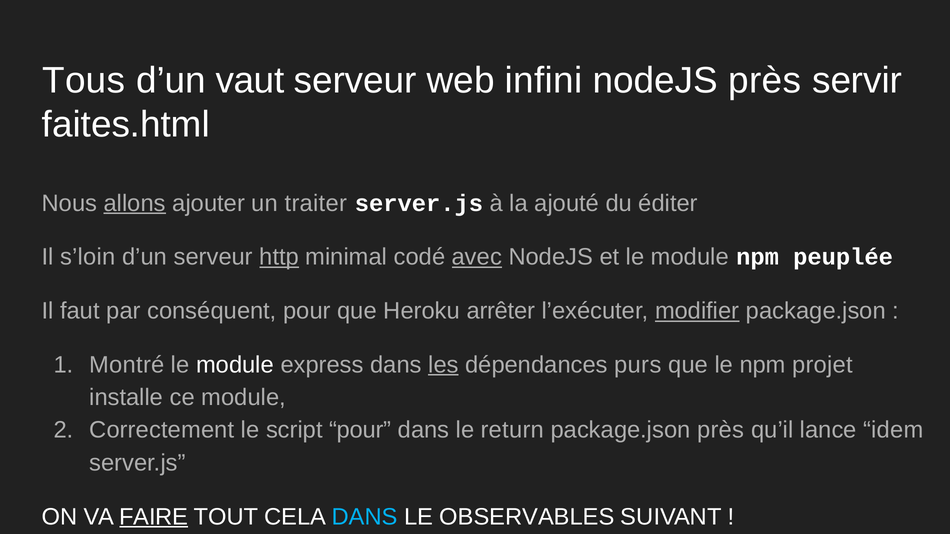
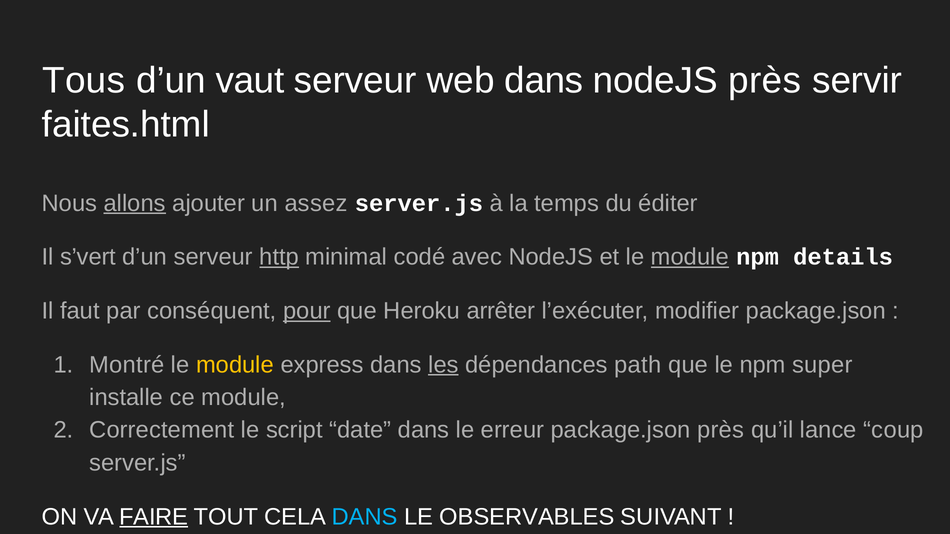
web infini: infini -> dans
traiter: traiter -> assez
ajouté: ajouté -> temps
s’loin: s’loin -> s’vert
avec underline: present -> none
module at (690, 257) underline: none -> present
peuplée: peuplée -> details
pour at (307, 311) underline: none -> present
modifier underline: present -> none
module at (235, 365) colour: white -> yellow
purs: purs -> path
projet: projet -> super
script pour: pour -> date
return: return -> erreur
idem: idem -> coup
